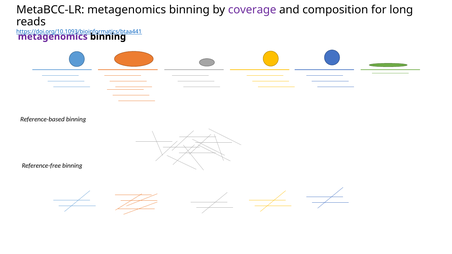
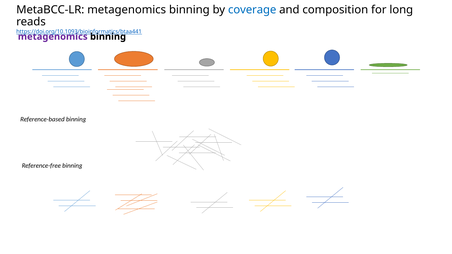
coverage colour: purple -> blue
